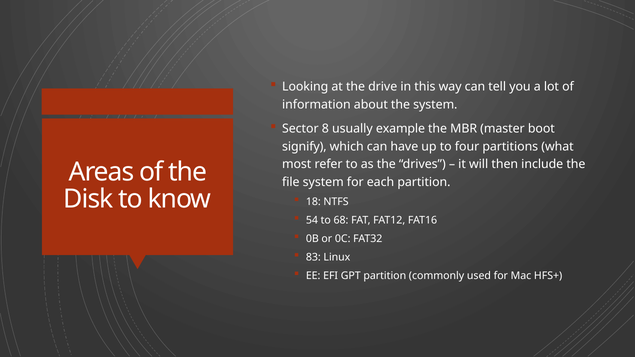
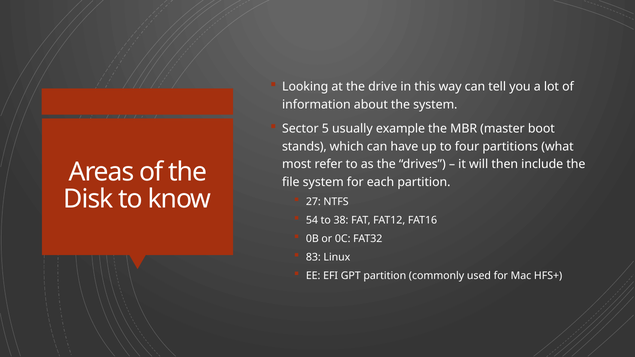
8: 8 -> 5
signify: signify -> stands
18: 18 -> 27
68: 68 -> 38
